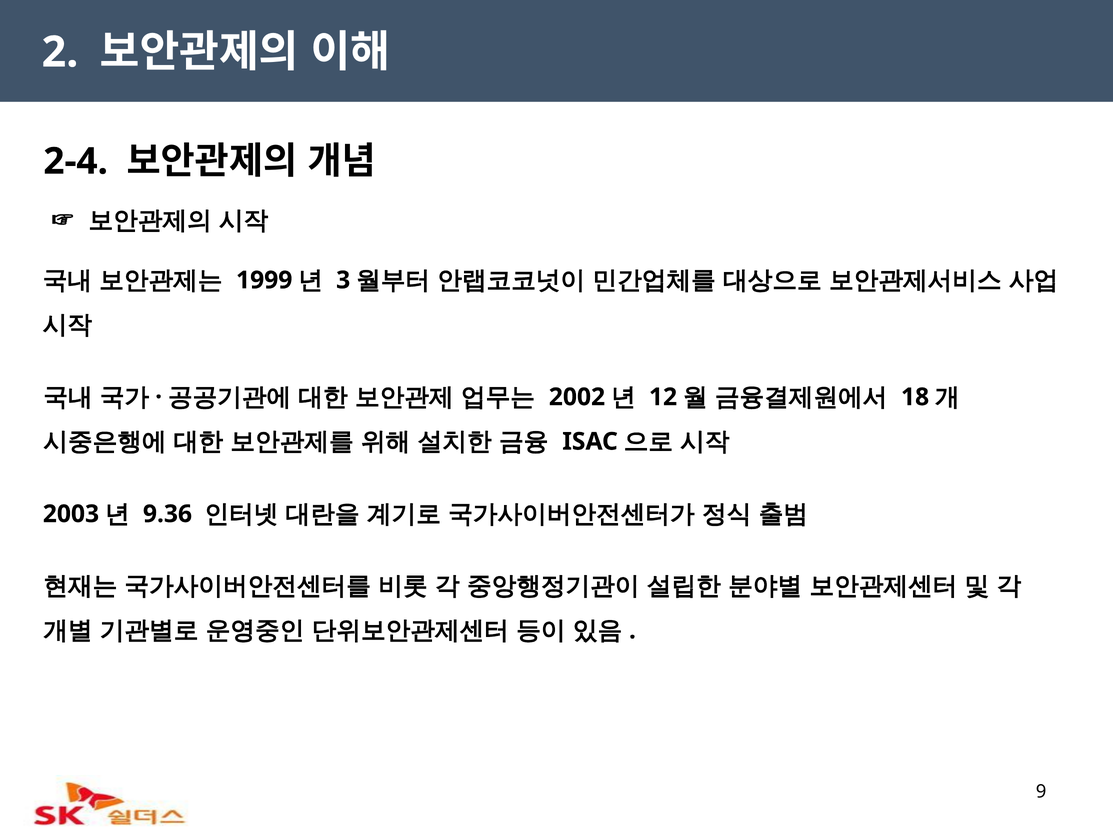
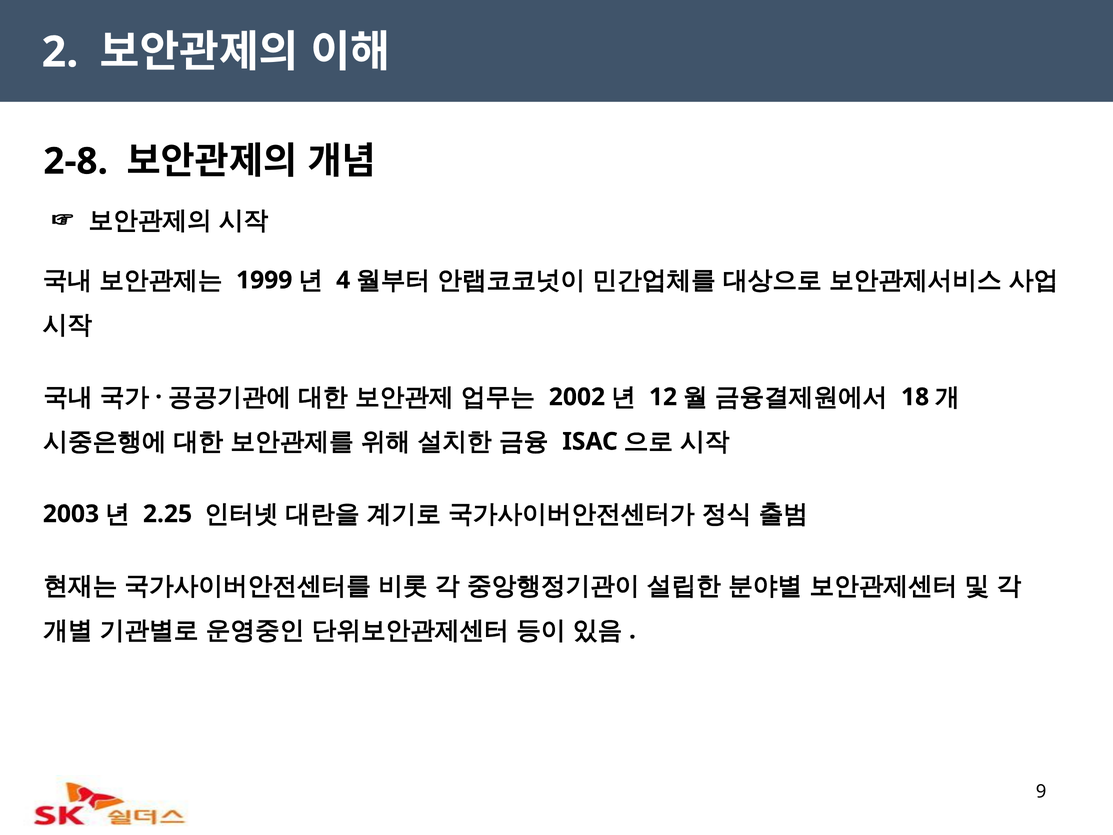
2-4: 2-4 -> 2-8
3: 3 -> 4
9.36: 9.36 -> 2.25
